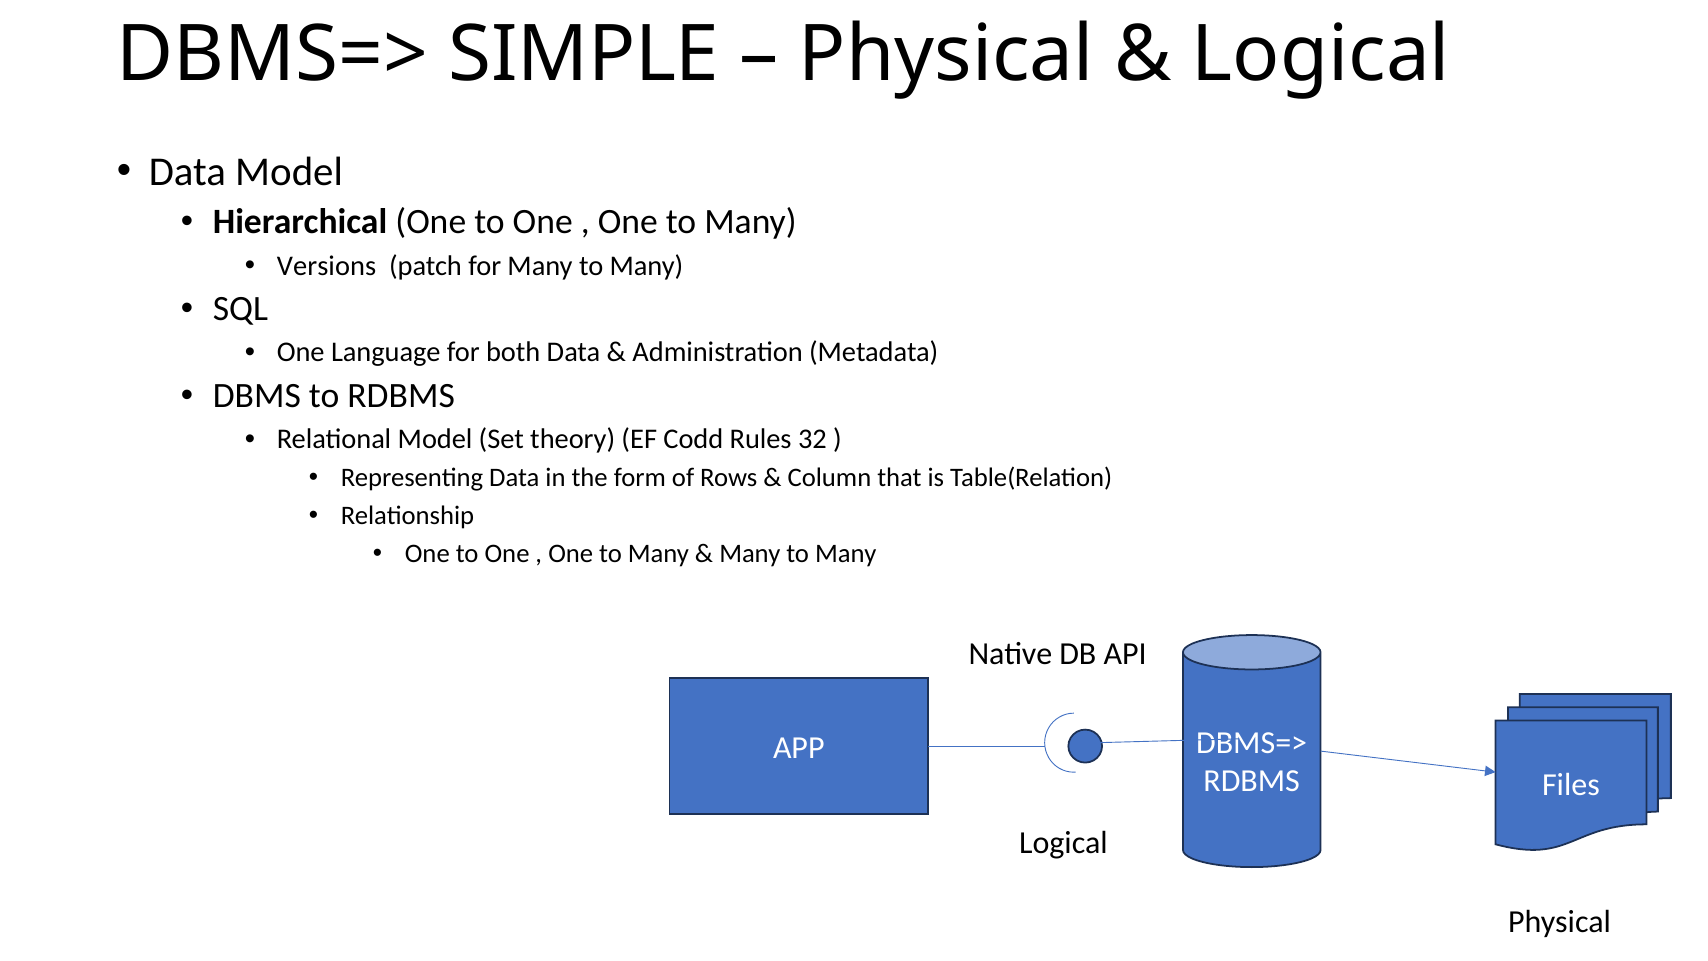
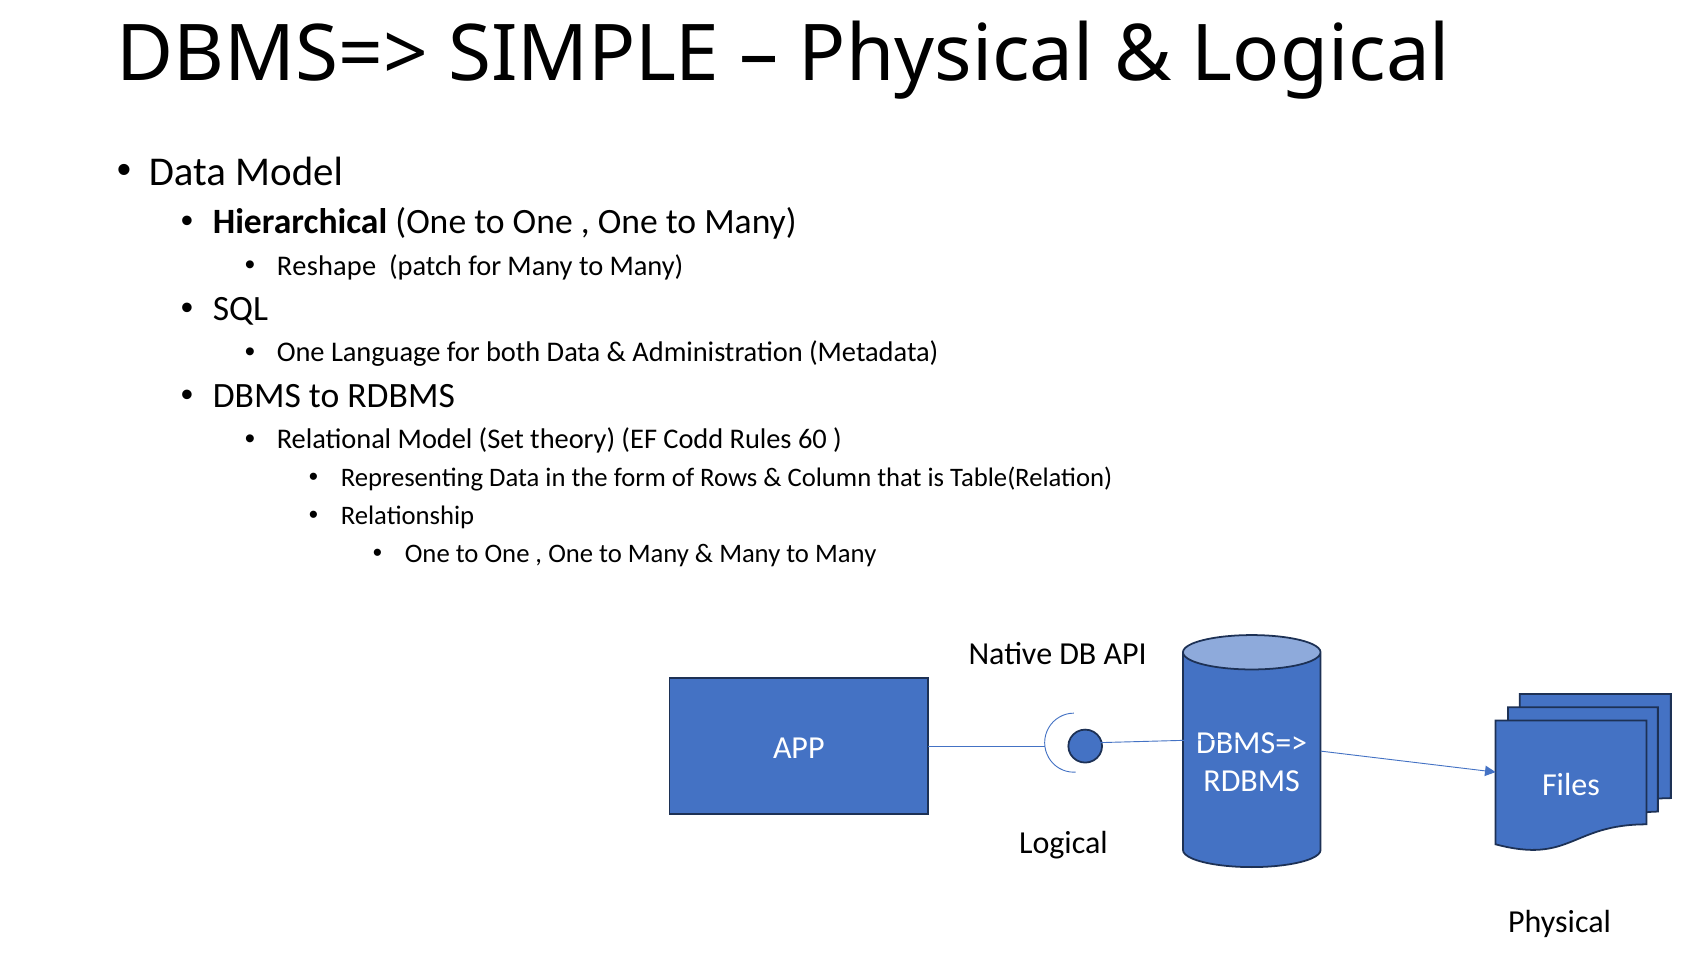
Versions: Versions -> Reshape
32: 32 -> 60
